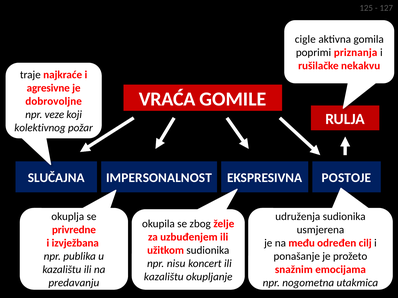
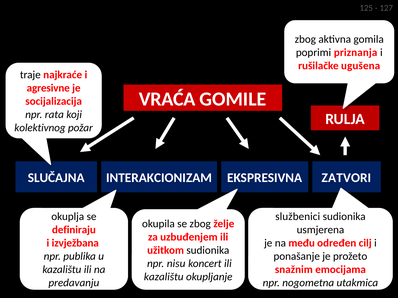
cigle at (305, 39): cigle -> zbog
nekakvu: nekakvu -> ugušena
dobrovoljne: dobrovoljne -> socijalizacija
veze: veze -> rata
IMPERSONALNOST: IMPERSONALNOST -> INTERAKCIONIZAM
POSTOJE: POSTOJE -> ZATVORI
udruženja: udruženja -> službenici
privredne: privredne -> definiraju
